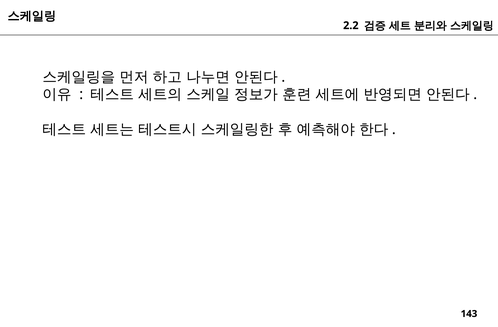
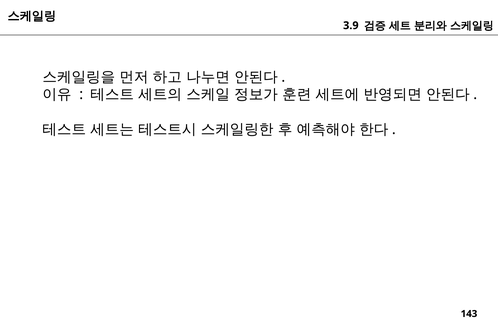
2.2: 2.2 -> 3.9
